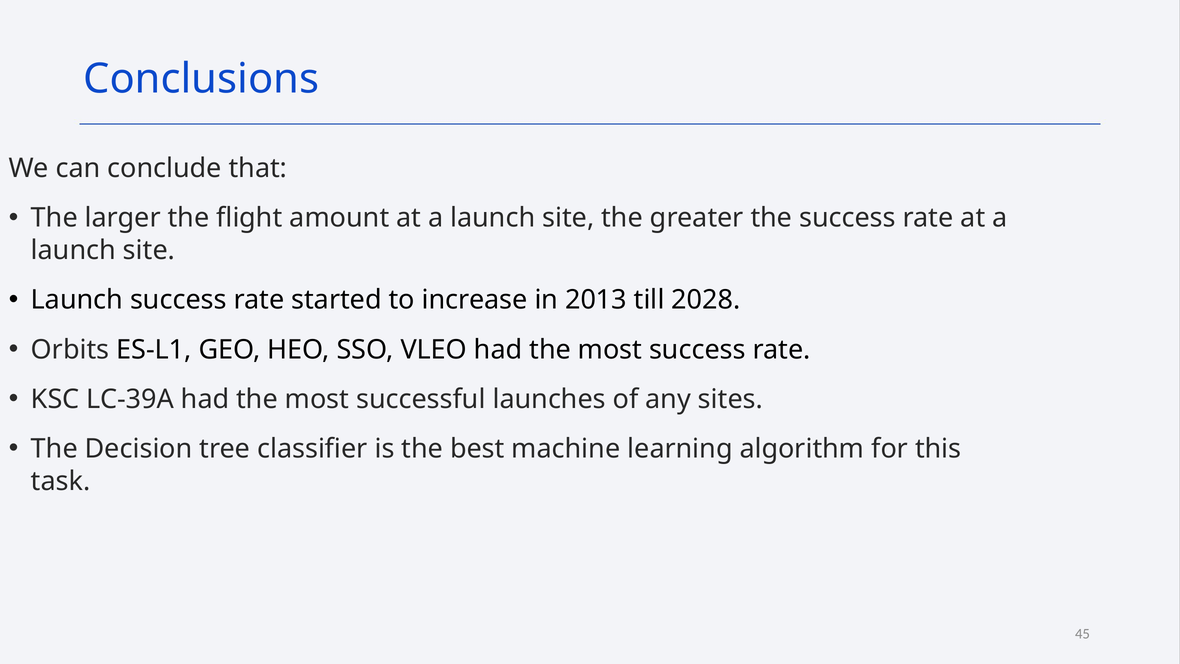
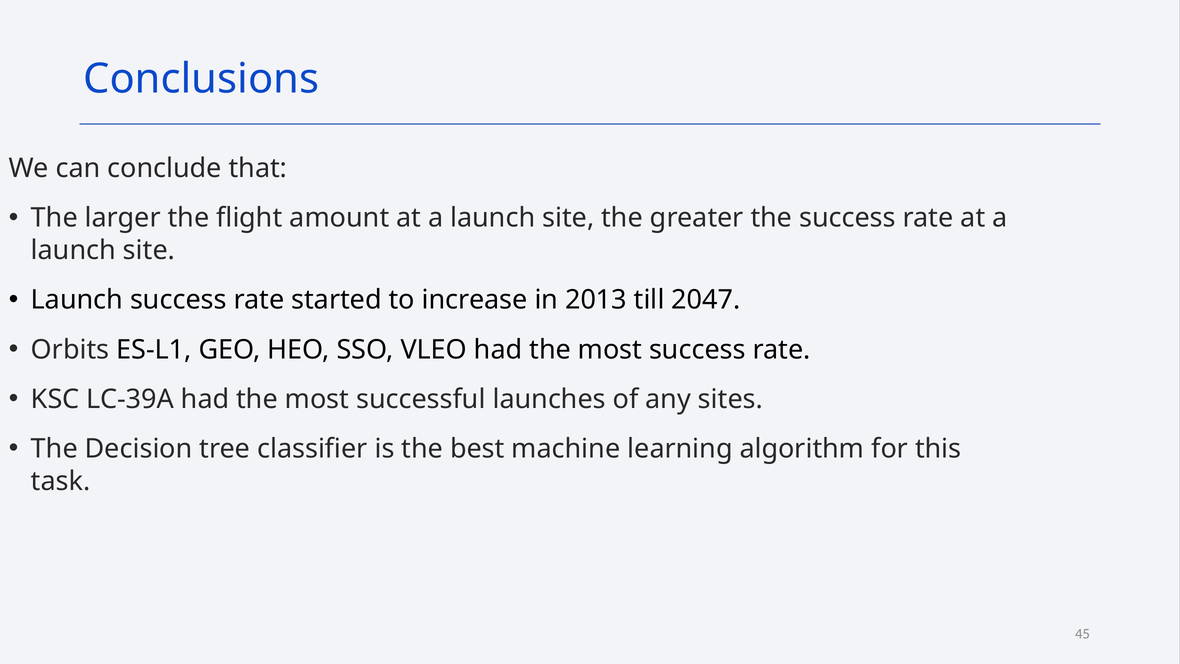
2028: 2028 -> 2047
